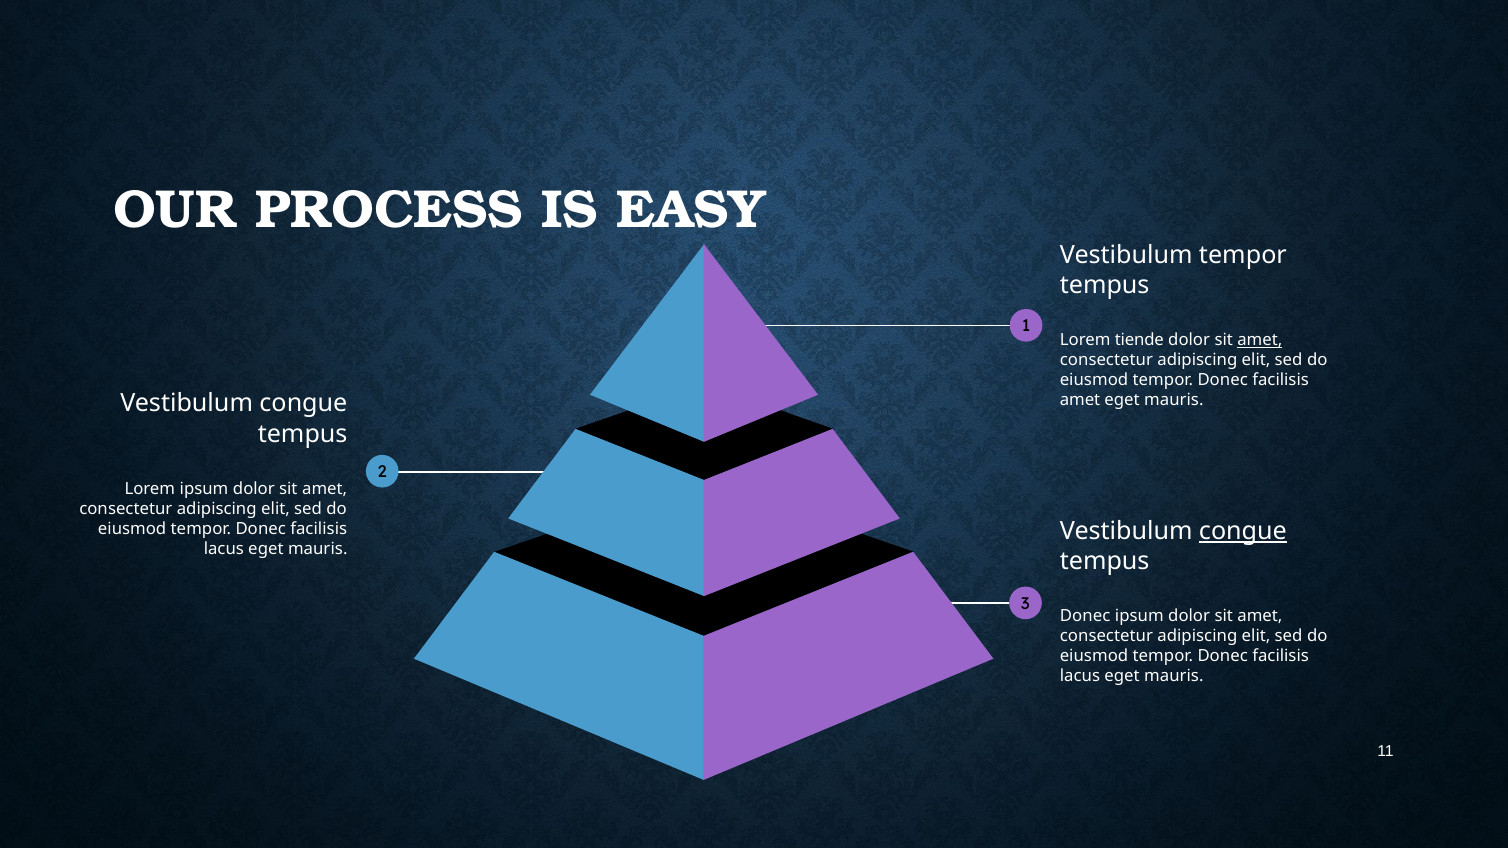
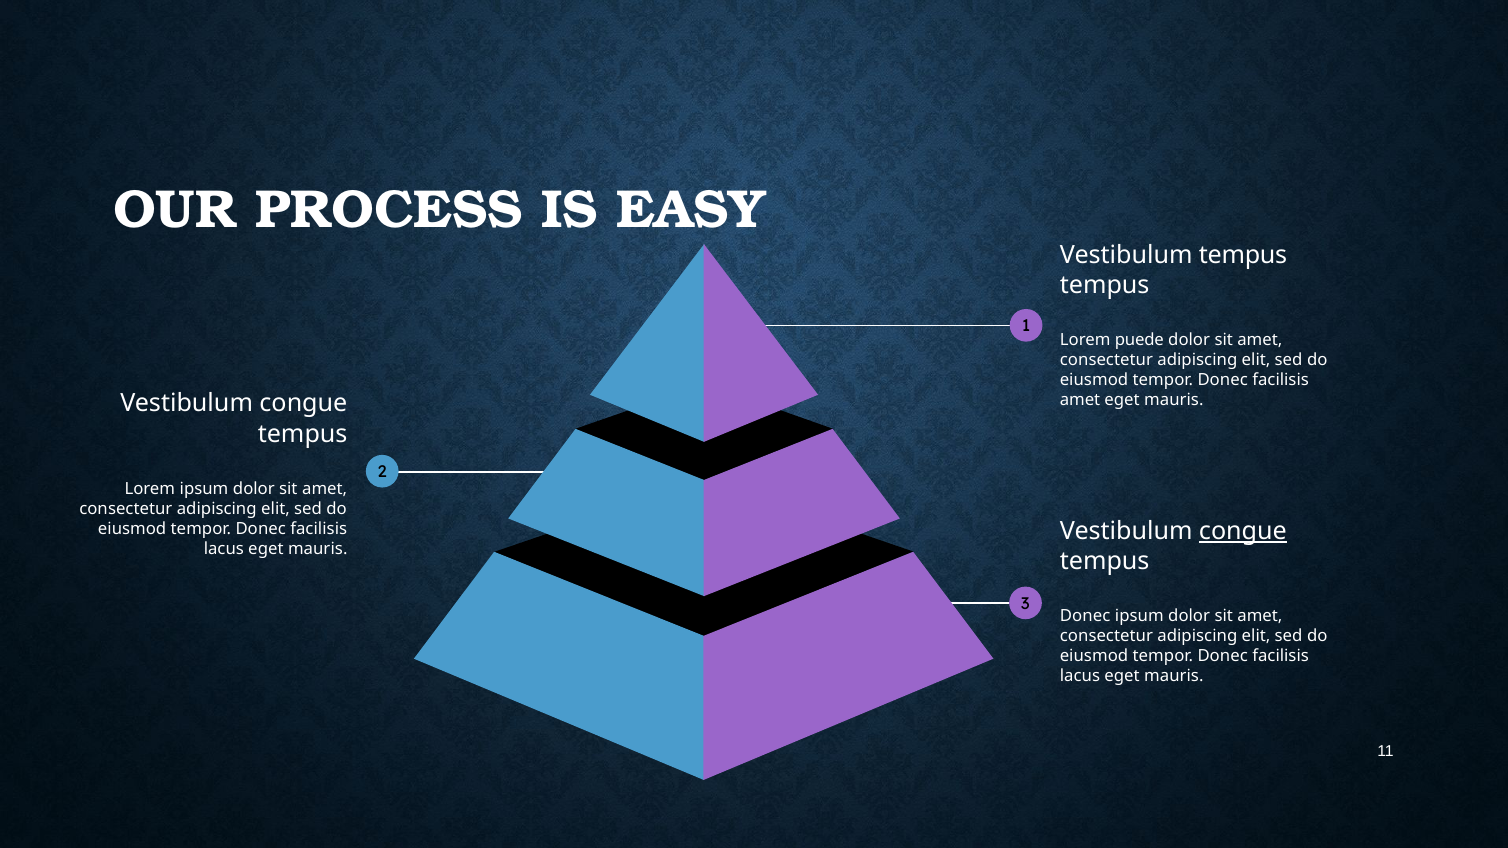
Vestibulum tempor: tempor -> tempus
tiende: tiende -> puede
amet at (1260, 340) underline: present -> none
